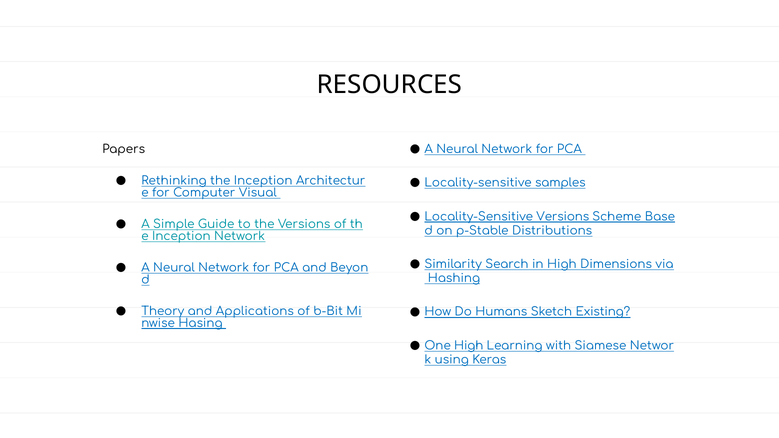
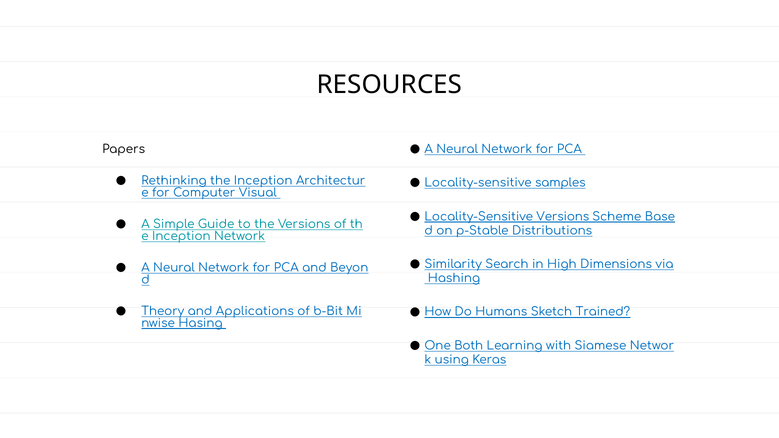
Existing: Existing -> Trained
One High: High -> Both
